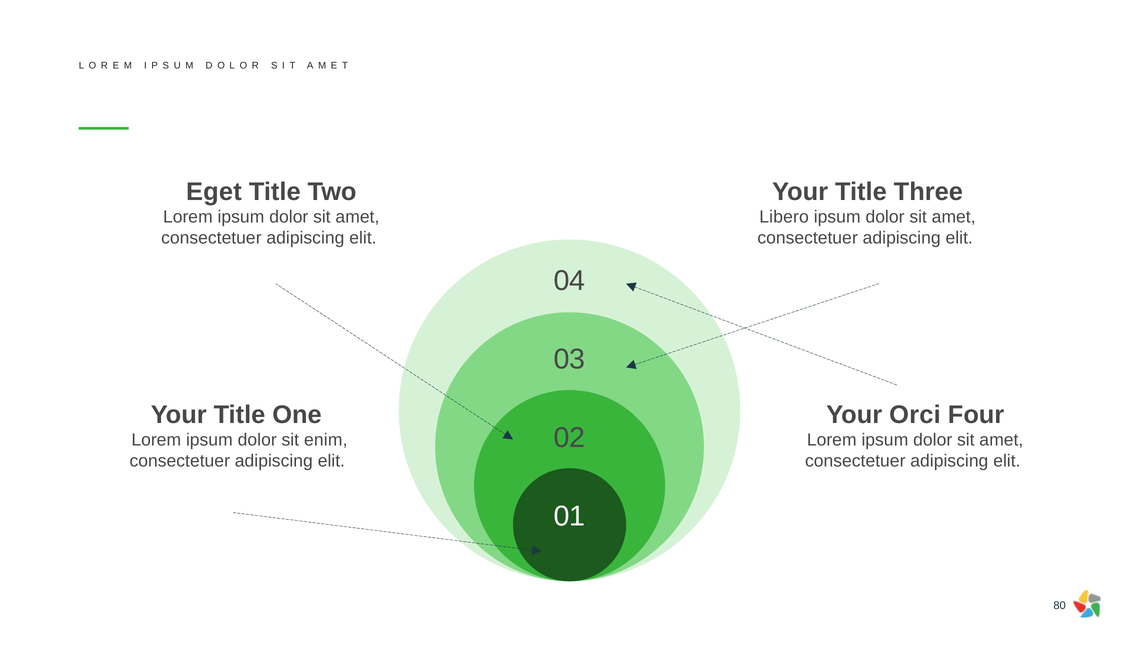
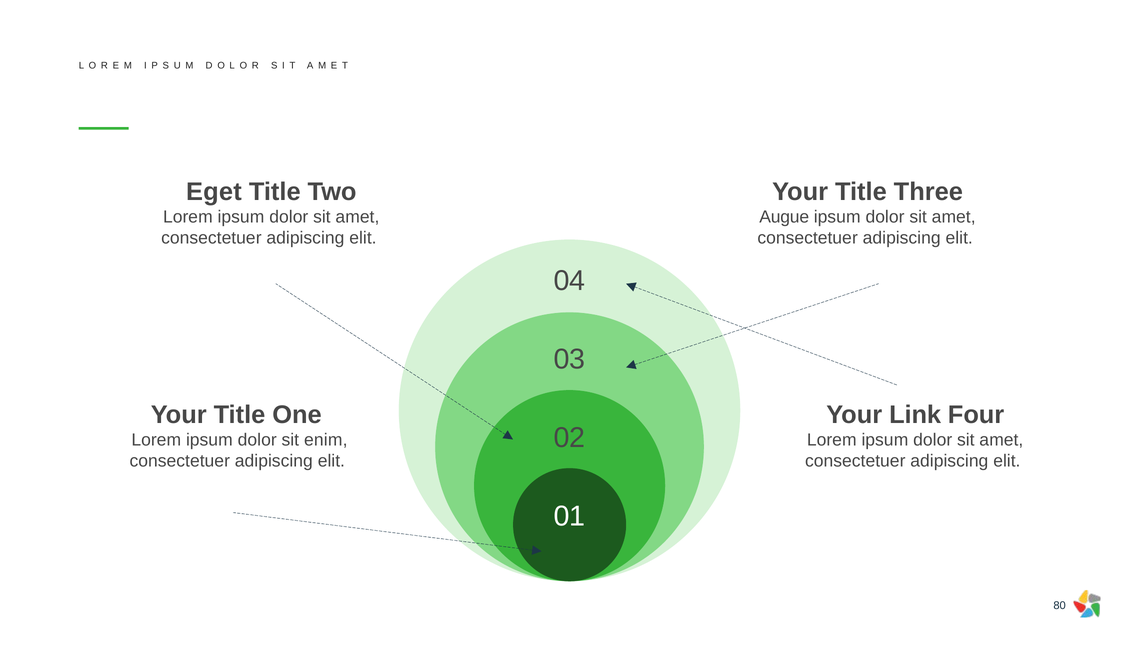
Libero: Libero -> Augue
Orci: Orci -> Link
